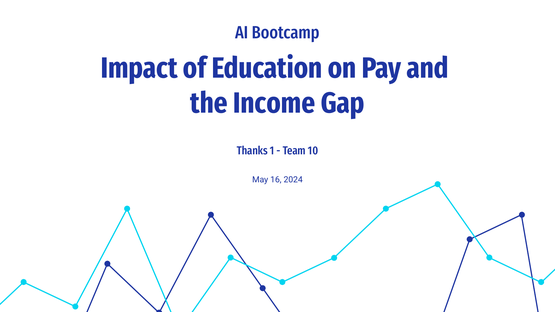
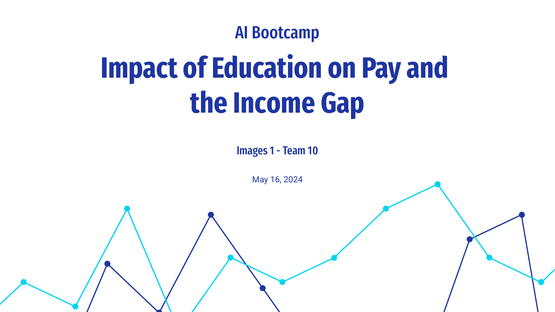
Thanks: Thanks -> Images
